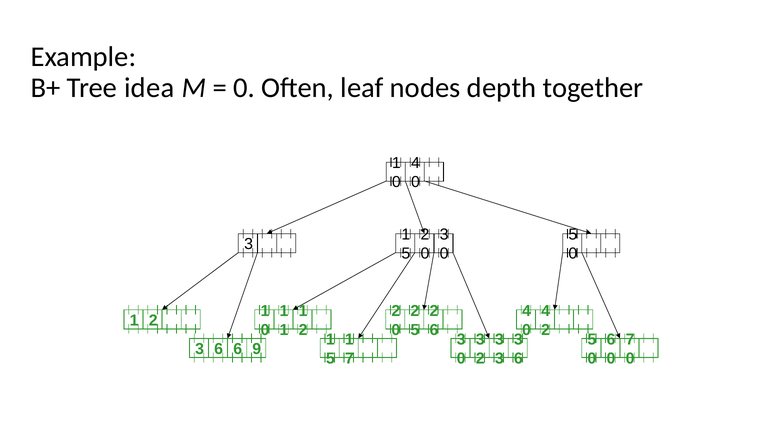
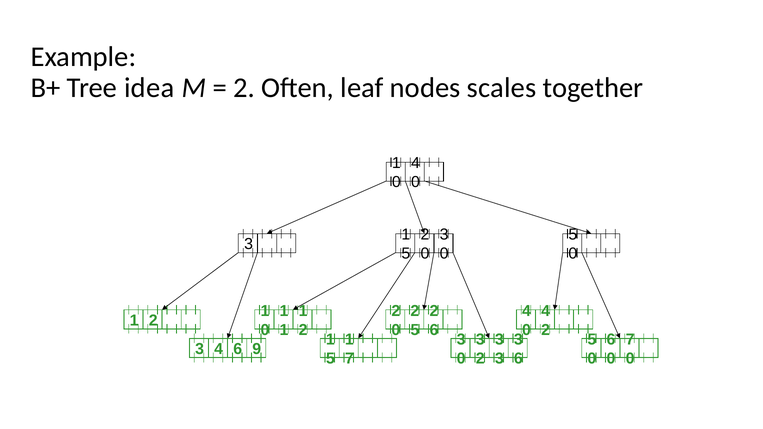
0 at (244, 88): 0 -> 2
depth: depth -> scales
6 at (219, 349): 6 -> 4
